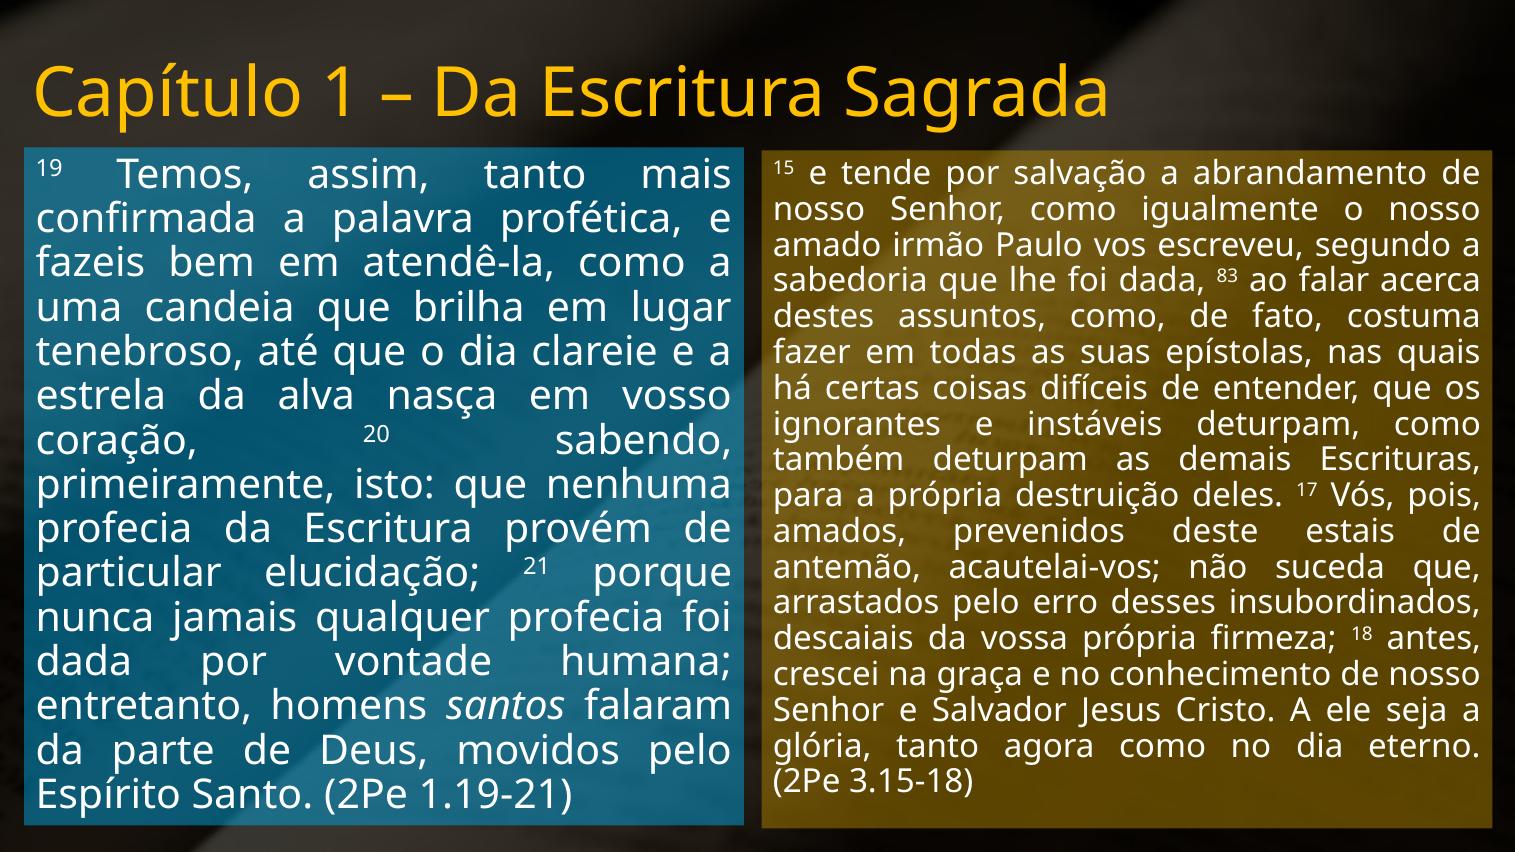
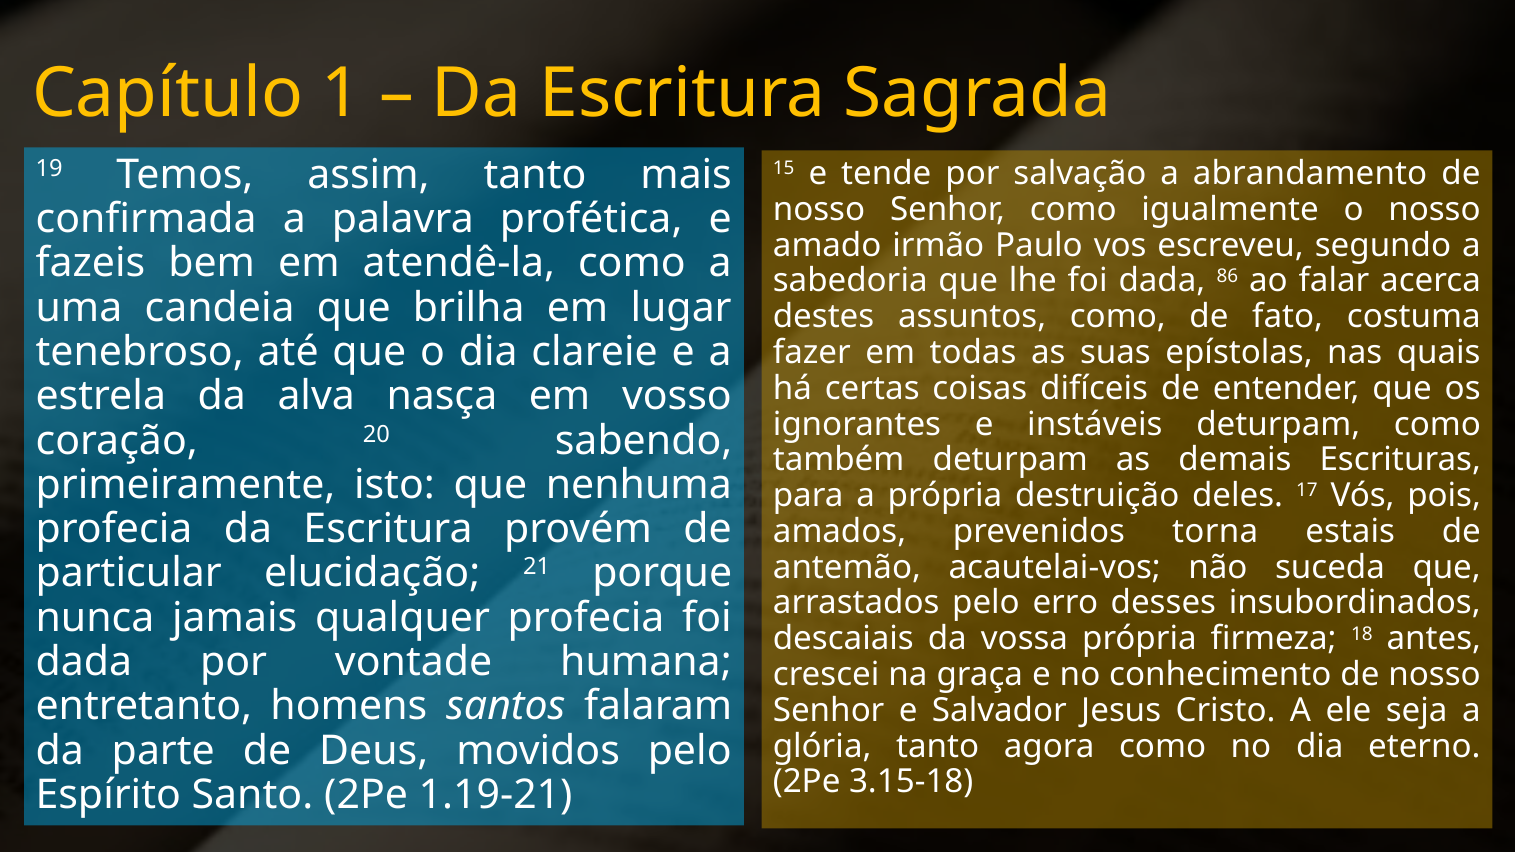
83: 83 -> 86
deste: deste -> torna
